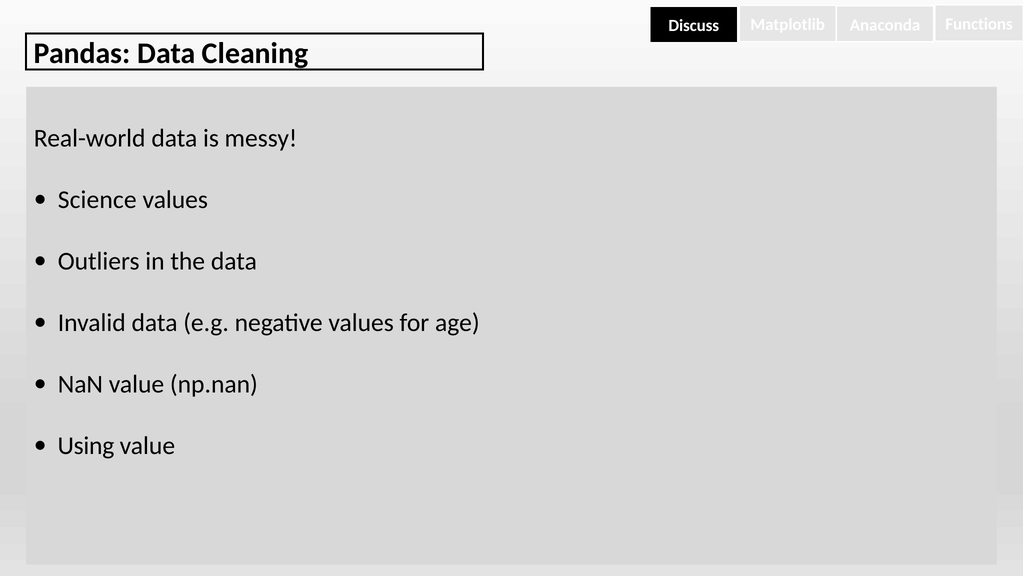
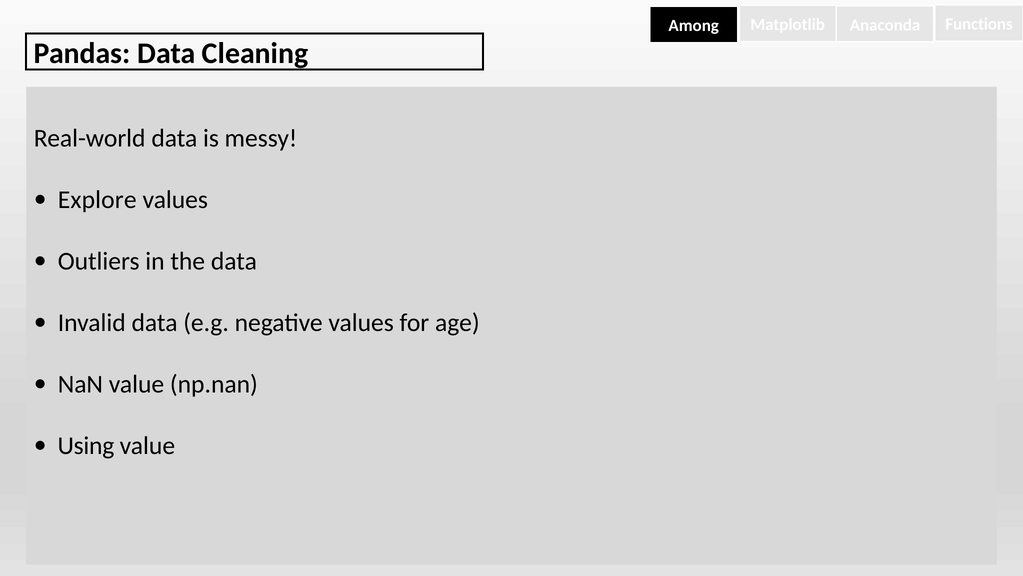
Discuss: Discuss -> Among
Science: Science -> Explore
